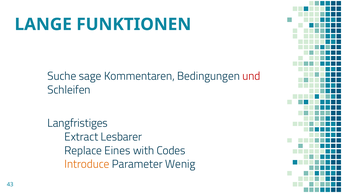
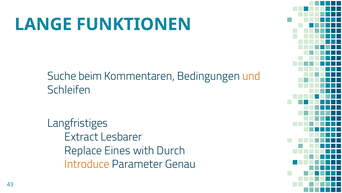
sage: sage -> beim
und colour: red -> orange
Codes: Codes -> Durch
Wenig: Wenig -> Genau
